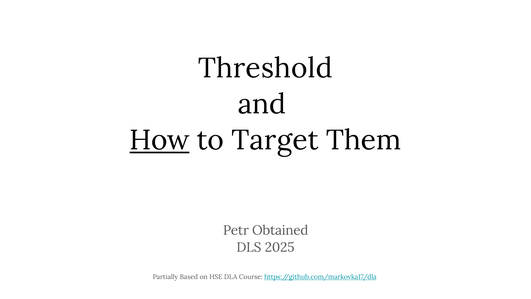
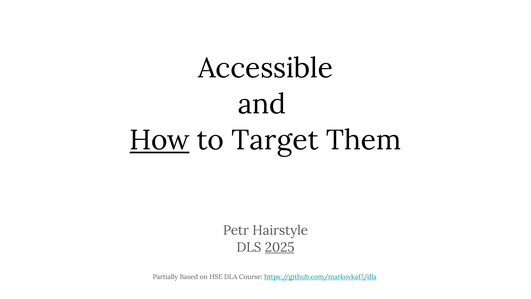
Threshold: Threshold -> Accessible
Obtained: Obtained -> Hairstyle
2025 underline: none -> present
